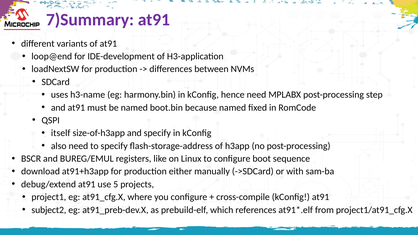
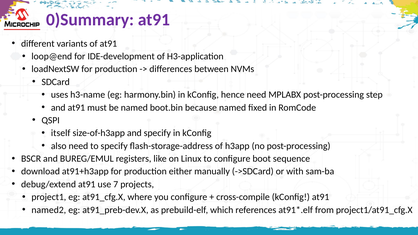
7)Summary: 7)Summary -> 0)Summary
5: 5 -> 7
subject2: subject2 -> named2
